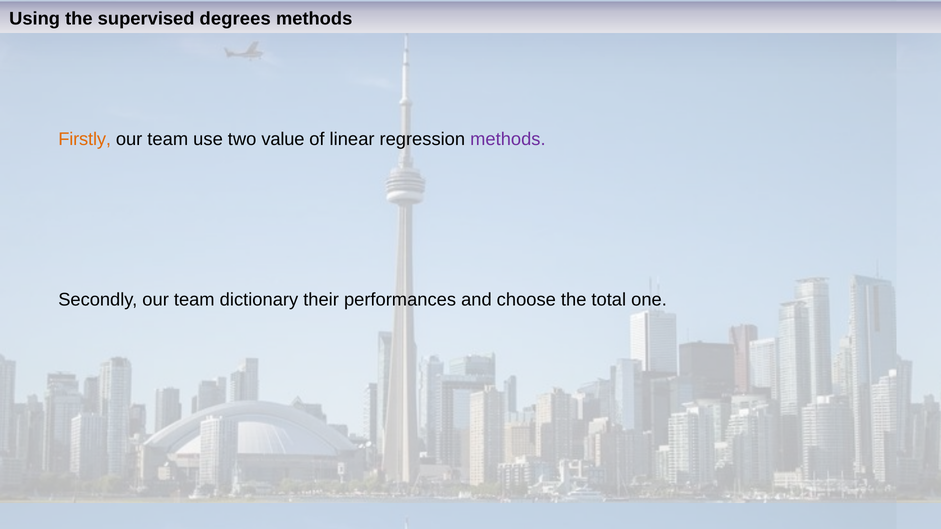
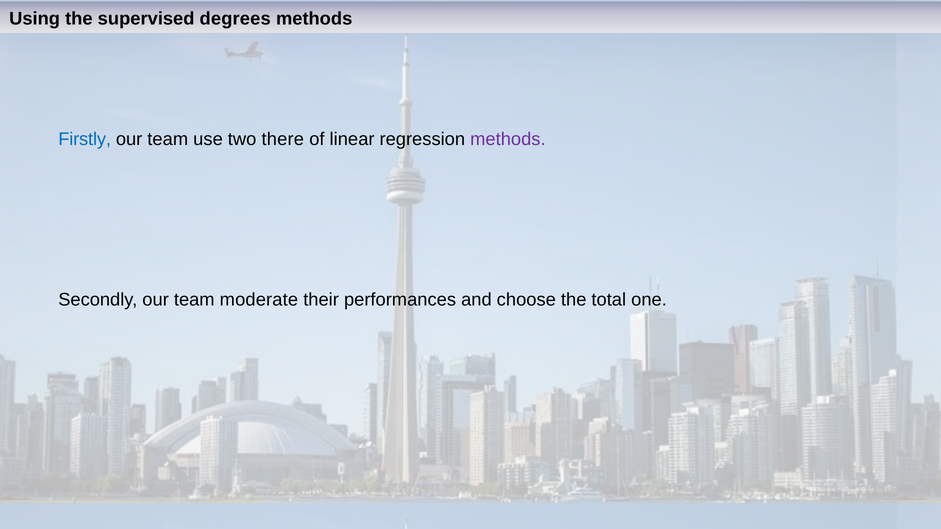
Firstly colour: orange -> blue
value: value -> there
dictionary: dictionary -> moderate
